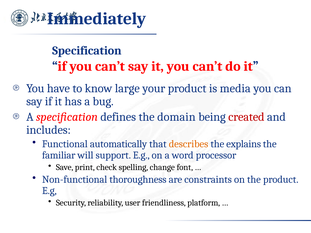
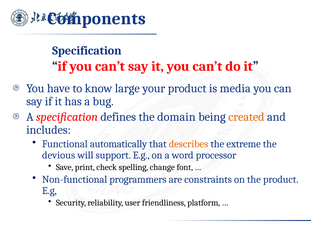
Immediately: Immediately -> Components
created colour: red -> orange
explains: explains -> extreme
familiar: familiar -> devious
thoroughness: thoroughness -> programmers
